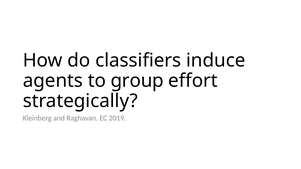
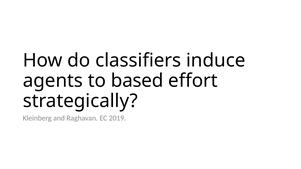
group: group -> based
